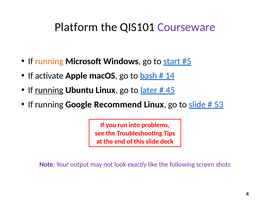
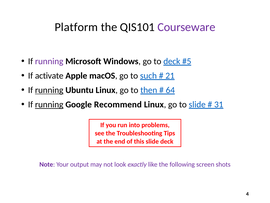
running at (49, 61) colour: orange -> purple
to start: start -> deck
bash: bash -> such
14: 14 -> 21
later: later -> then
45: 45 -> 64
running at (49, 104) underline: none -> present
53: 53 -> 31
